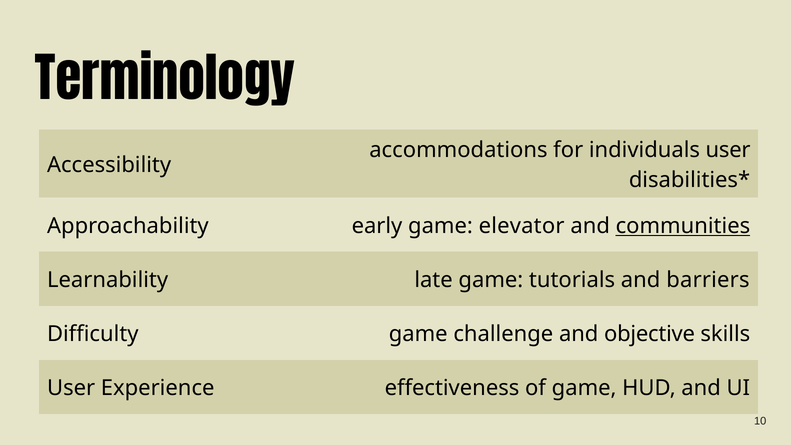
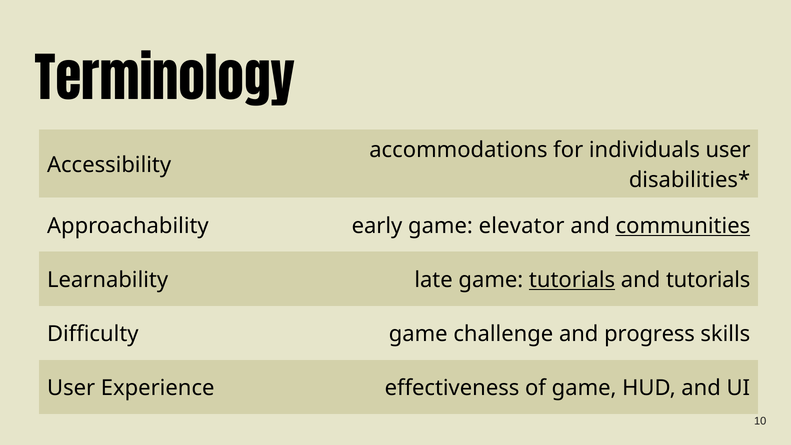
tutorials at (572, 280) underline: none -> present
and barriers: barriers -> tutorials
objective: objective -> progress
